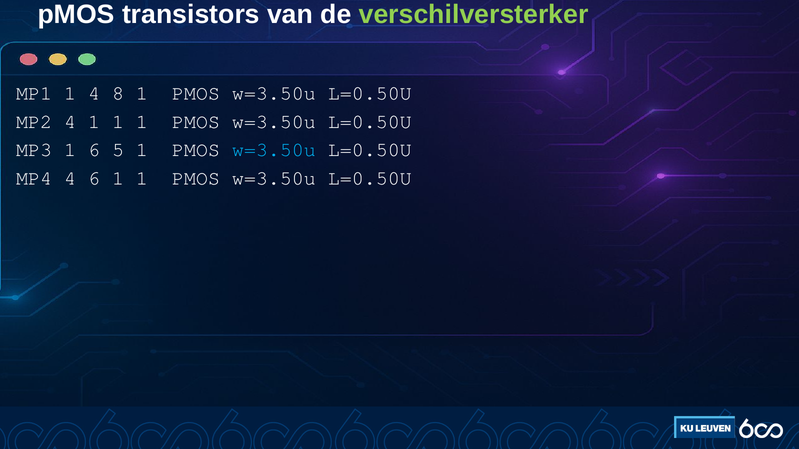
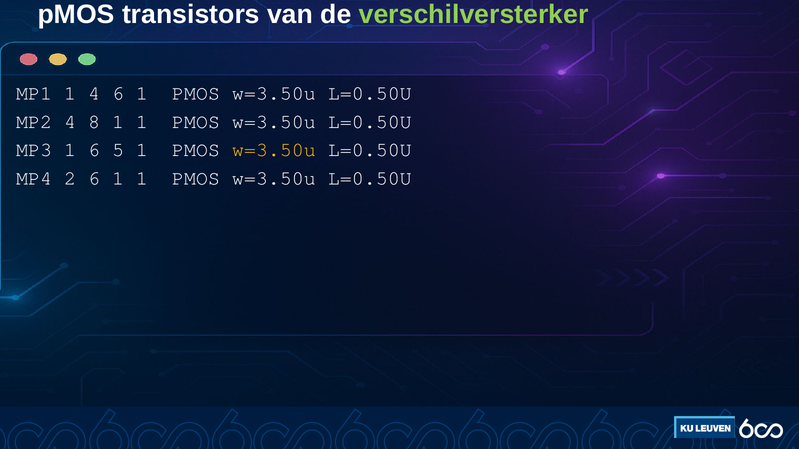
4 8: 8 -> 6
4 1: 1 -> 8
w=3.50u at (274, 150) colour: light blue -> yellow
MP4 4: 4 -> 2
